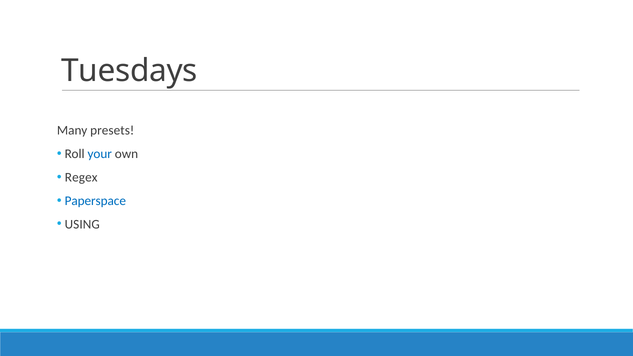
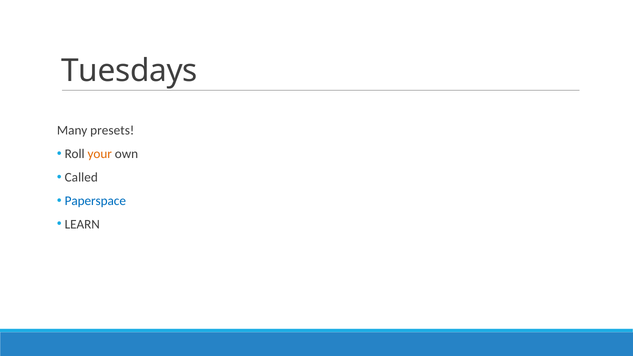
your colour: blue -> orange
Regex: Regex -> Called
USING: USING -> LEARN
